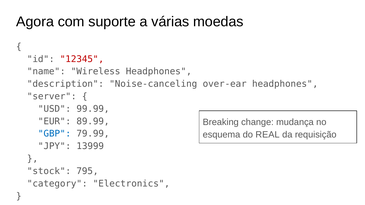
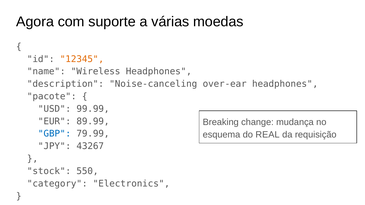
12345 colour: red -> orange
server: server -> pacote
13999: 13999 -> 43267
795: 795 -> 550
